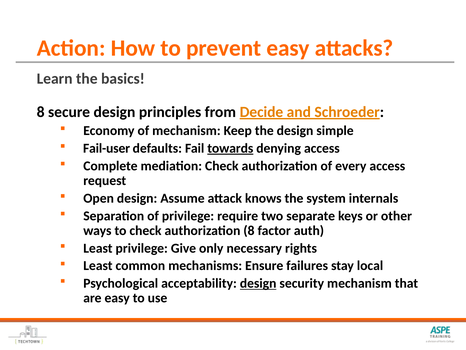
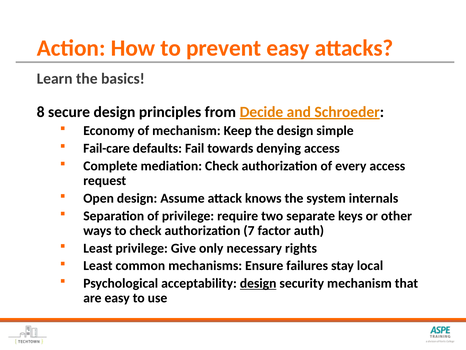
Fail-user: Fail-user -> Fail-care
towards underline: present -> none
authorization 8: 8 -> 7
